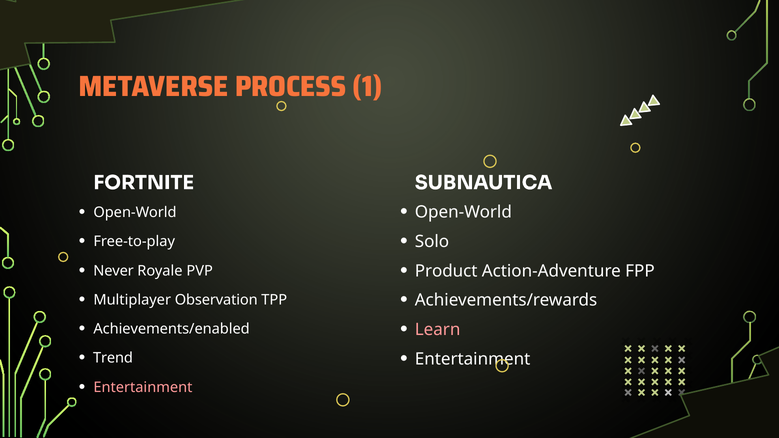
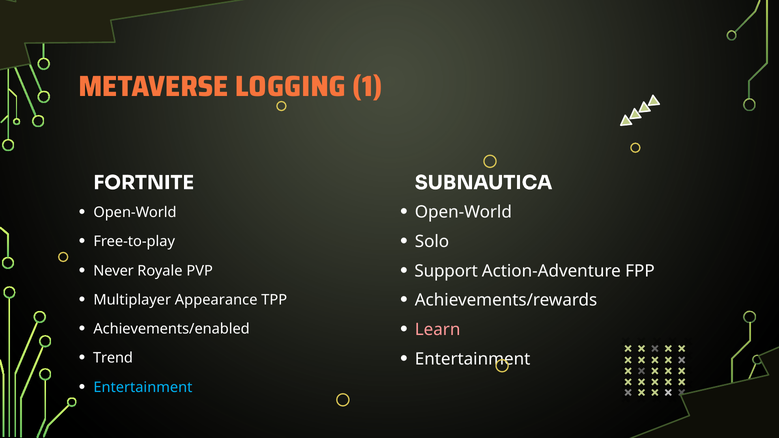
PROCESS: PROCESS -> LOGGING
Product: Product -> Support
Observation: Observation -> Appearance
Entertainment at (143, 387) colour: pink -> light blue
